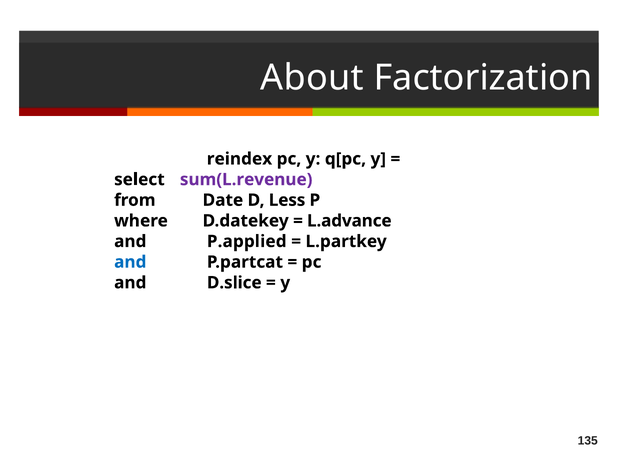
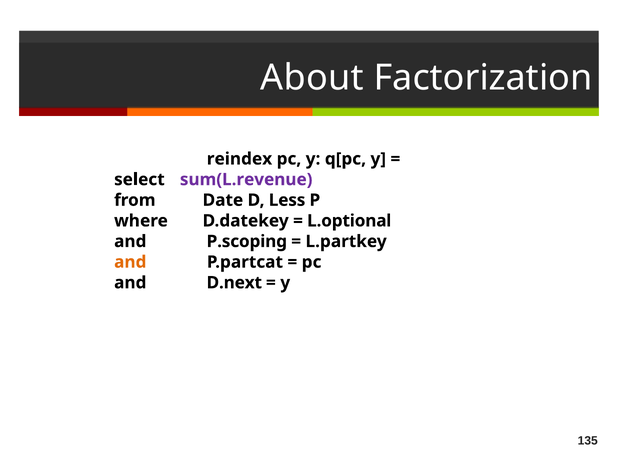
L.advance: L.advance -> L.optional
P.applied: P.applied -> P.scoping
and at (130, 262) colour: blue -> orange
D.slice: D.slice -> D.next
